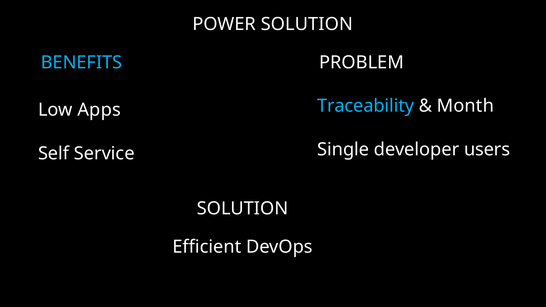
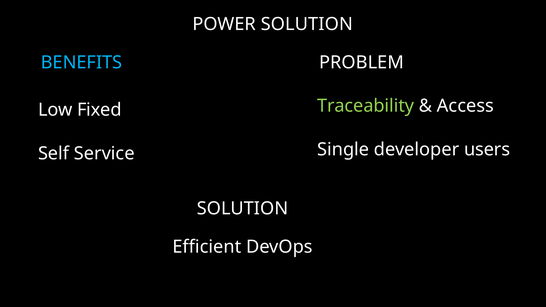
Traceability colour: light blue -> light green
Month: Month -> Access
Apps: Apps -> Fixed
